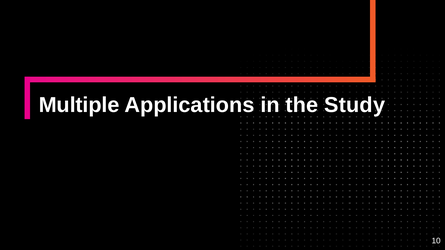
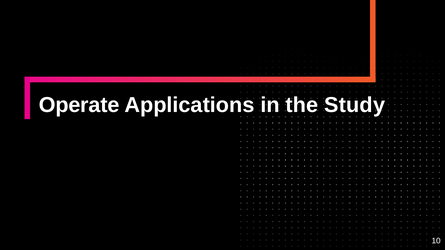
Multiple: Multiple -> Operate
